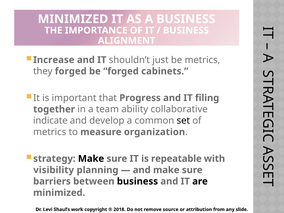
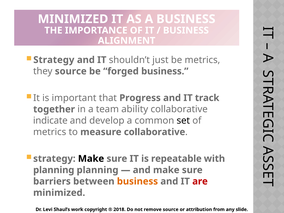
Increase at (54, 60): Increase -> Strategy
they forged: forged -> source
forged cabinets: cabinets -> business
filing: filing -> track
measure organization: organization -> collaborative
visibility at (54, 170): visibility -> planning
business at (137, 181) colour: black -> orange
are colour: black -> red
